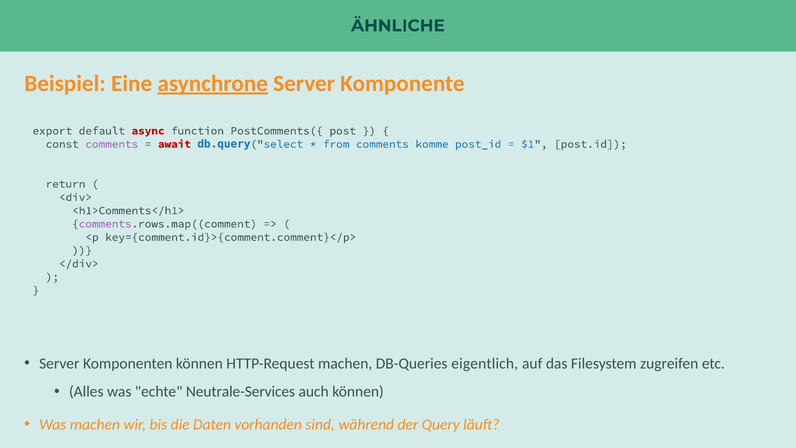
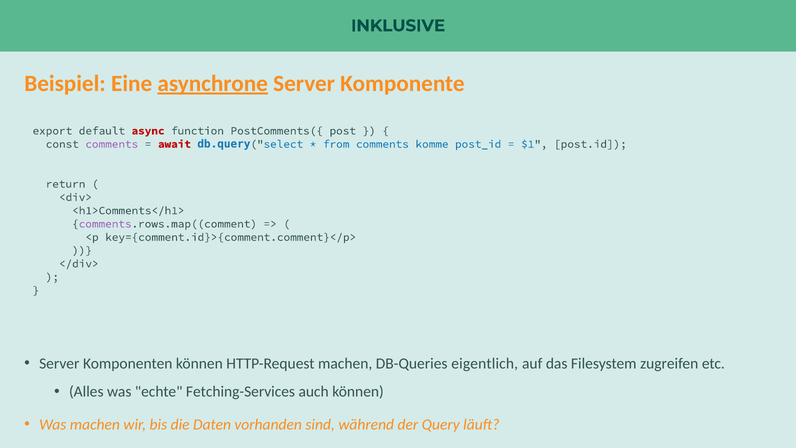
ÄHNLICHE: ÄHNLICHE -> INKLUSIVE
Neutrale-Services: Neutrale-Services -> Fetching-Services
